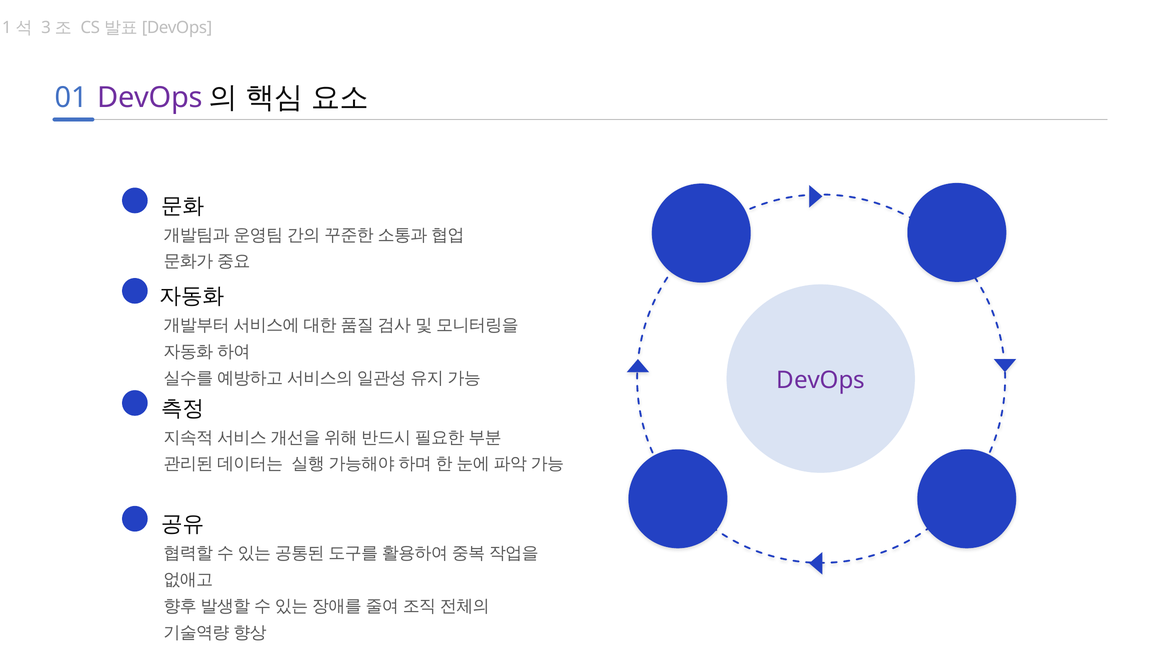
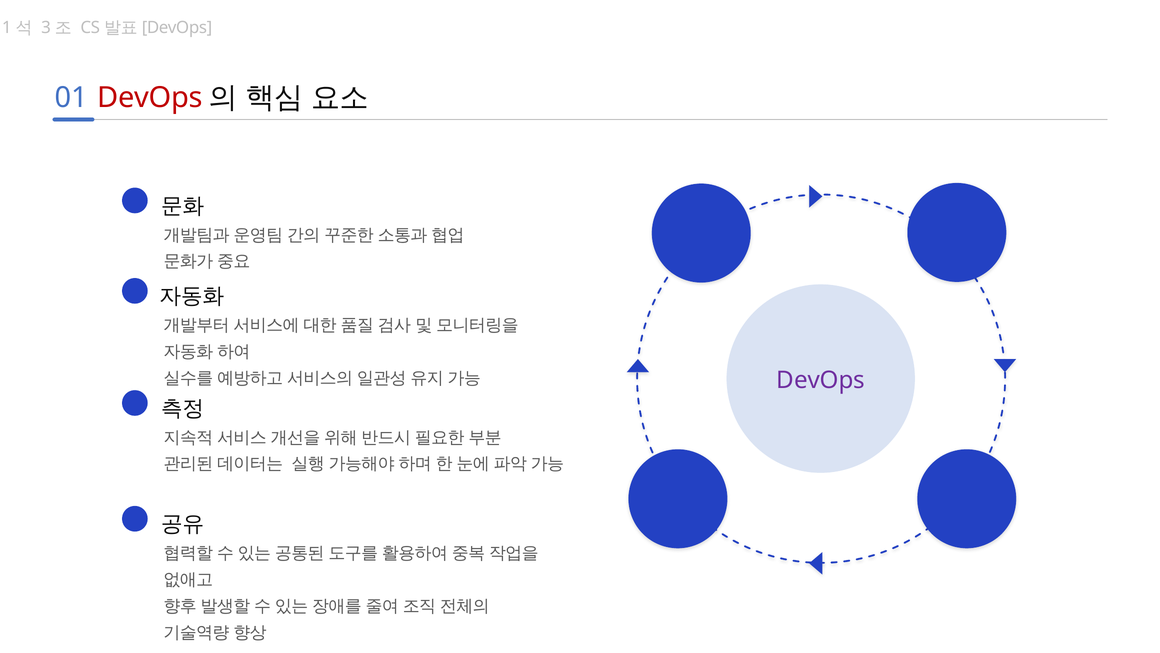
DevOps at (150, 98) colour: purple -> red
